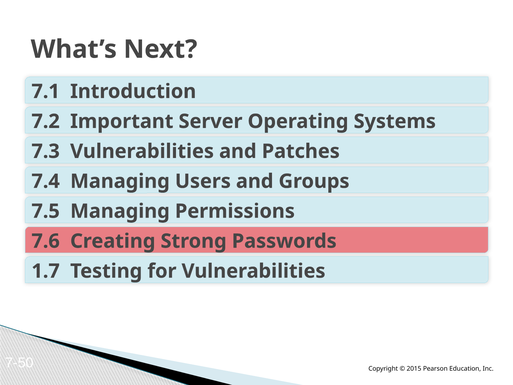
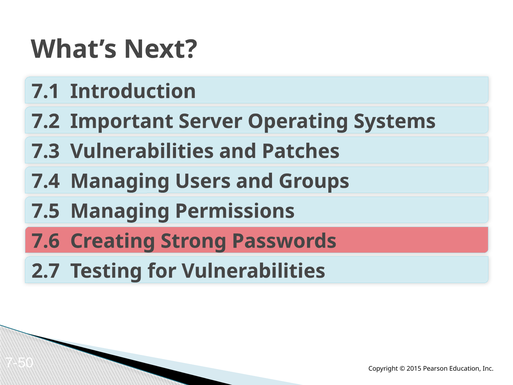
1.7: 1.7 -> 2.7
